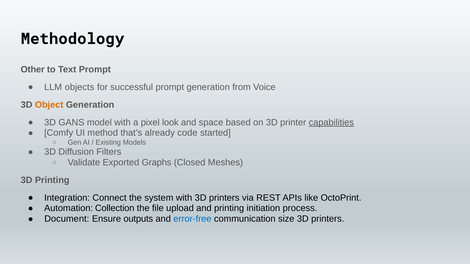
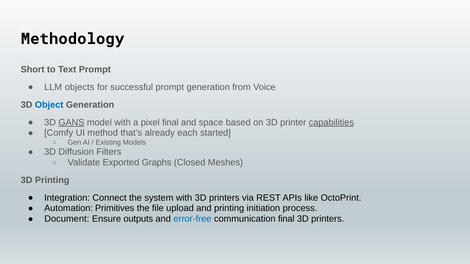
Other: Other -> Short
Object colour: orange -> blue
GANS underline: none -> present
pixel look: look -> final
code: code -> each
Collection: Collection -> Primitives
communication size: size -> final
